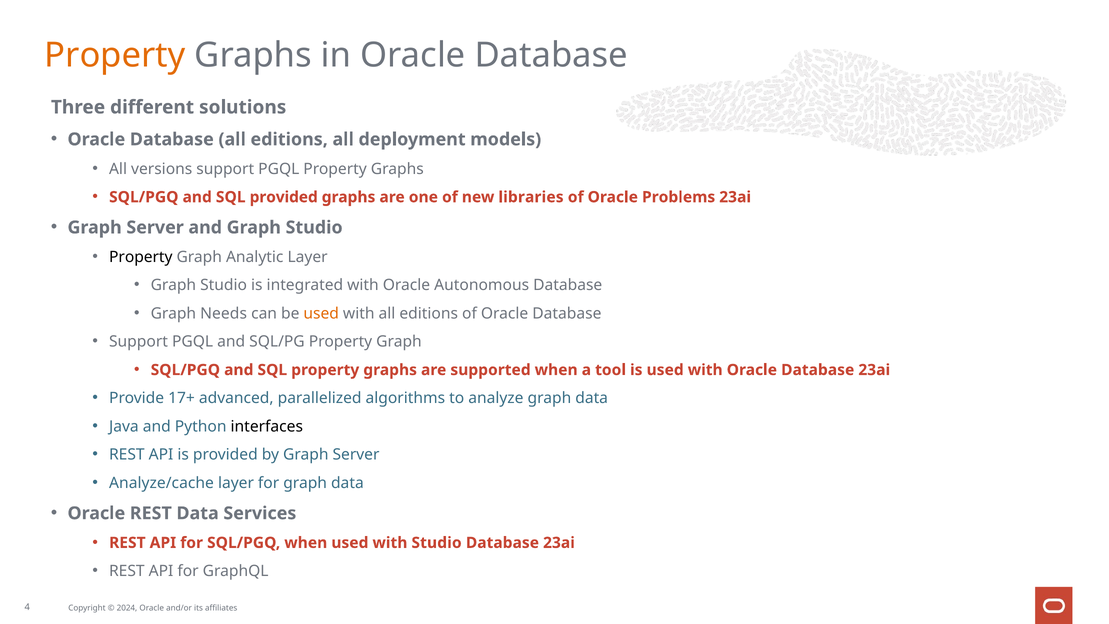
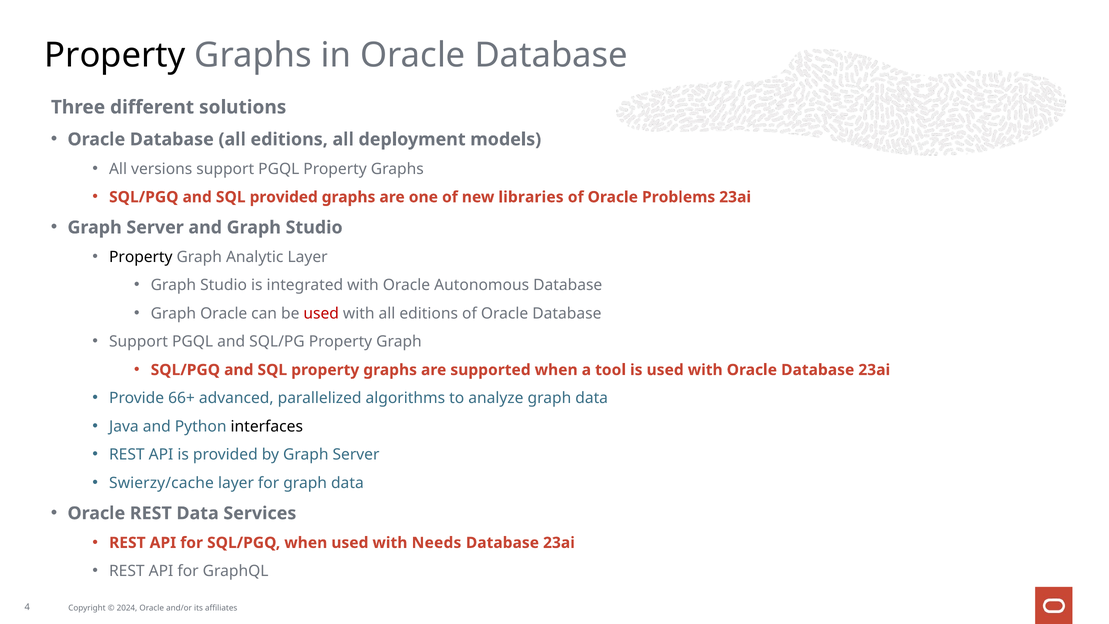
Property at (115, 55) colour: orange -> black
Graph Needs: Needs -> Oracle
used at (321, 313) colour: orange -> red
17+: 17+ -> 66+
Analyze/cache: Analyze/cache -> Swierzy/cache
with Studio: Studio -> Needs
